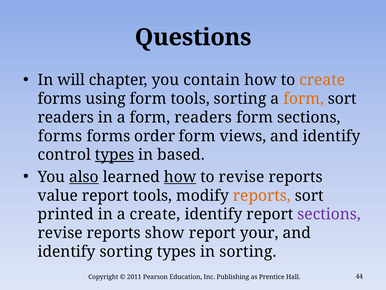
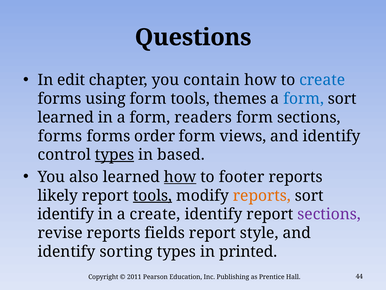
will: will -> edit
create at (322, 80) colour: orange -> blue
tools sorting: sorting -> themes
form at (304, 99) colour: orange -> blue
readers at (66, 117): readers -> learned
also underline: present -> none
to revise: revise -> footer
value: value -> likely
tools at (153, 195) underline: none -> present
printed at (66, 214): printed -> identify
show: show -> fields
your: your -> style
in sorting: sorting -> printed
